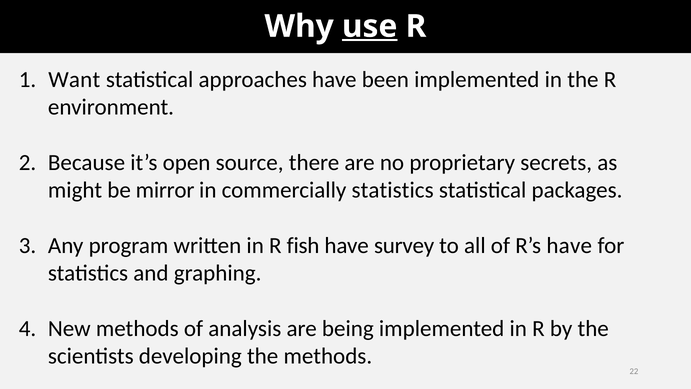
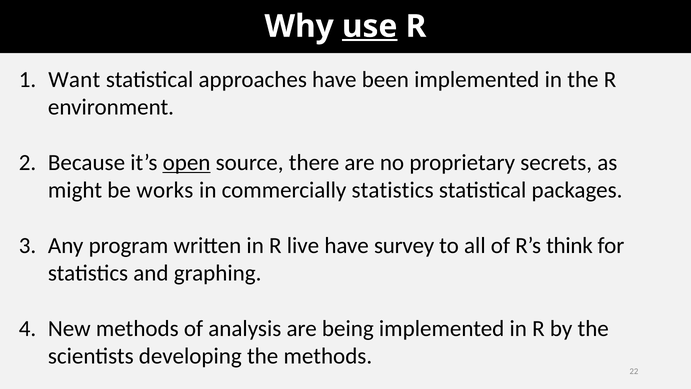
open underline: none -> present
mirror: mirror -> works
fish: fish -> live
R’s have: have -> think
